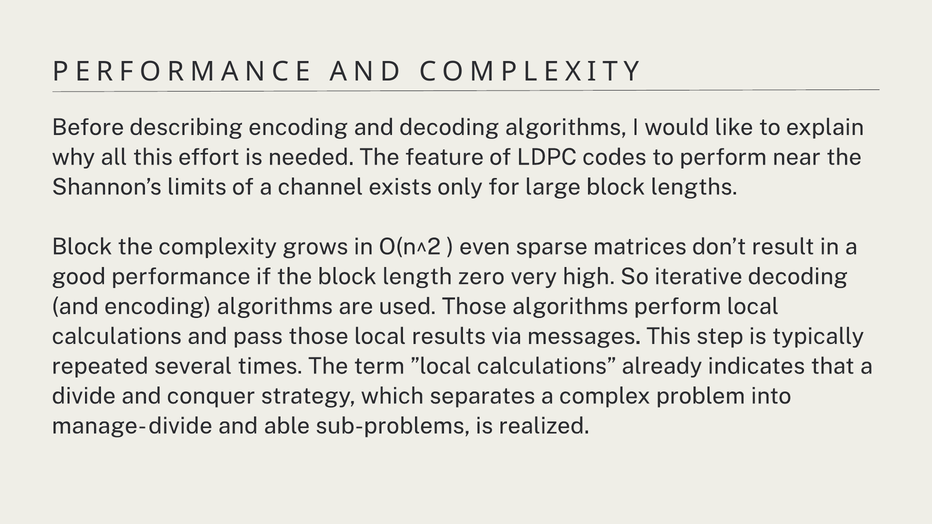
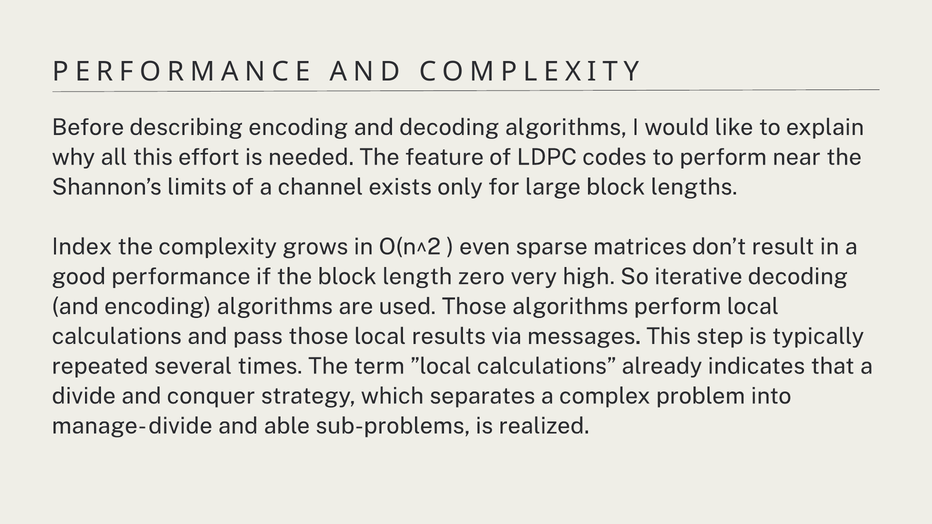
Block at (82, 247): Block -> Index
